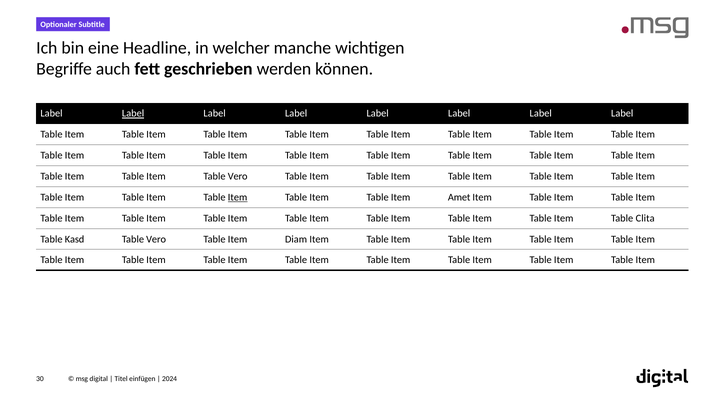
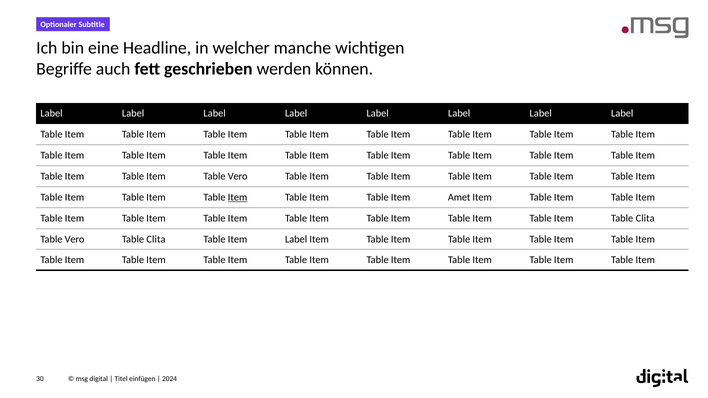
Label at (133, 114) underline: present -> none
Kasd at (75, 239): Kasd -> Vero
Vero at (156, 239): Vero -> Clita
Item Diam: Diam -> Label
